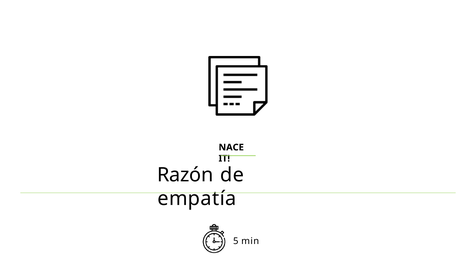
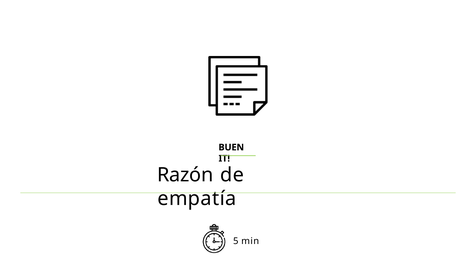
NACE: NACE -> BUEN
